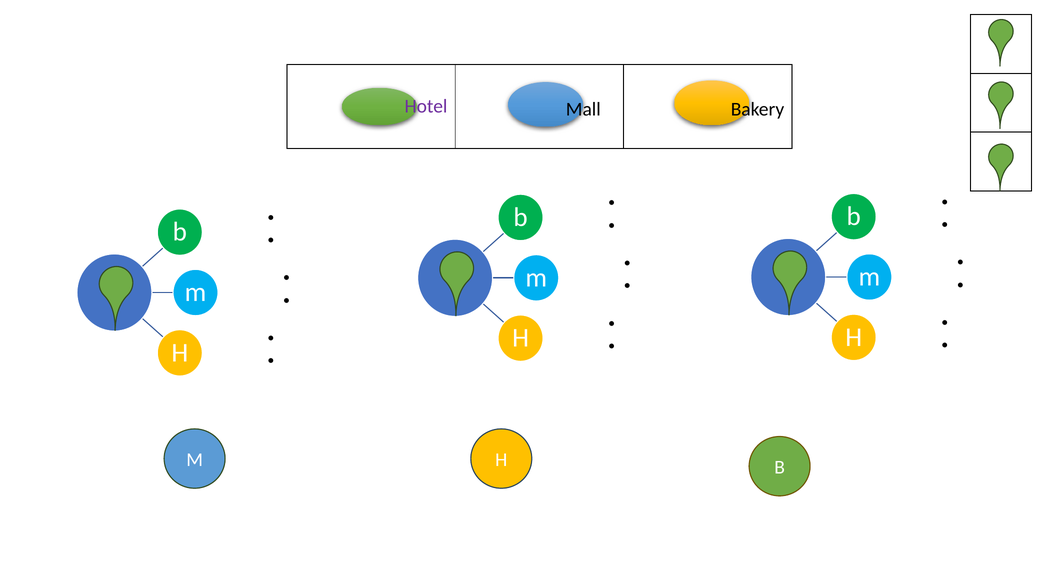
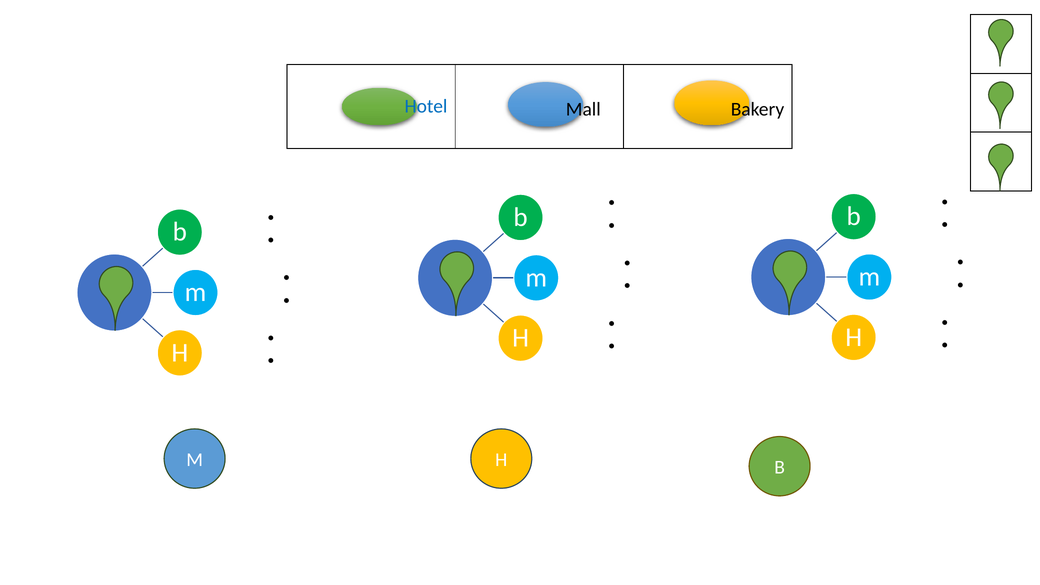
Hotel colour: purple -> blue
